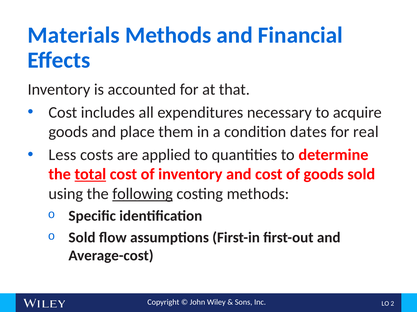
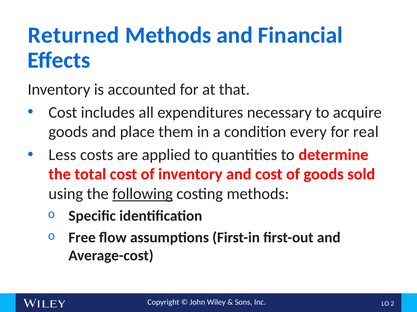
Materials: Materials -> Returned
dates: dates -> every
total underline: present -> none
o Sold: Sold -> Free
